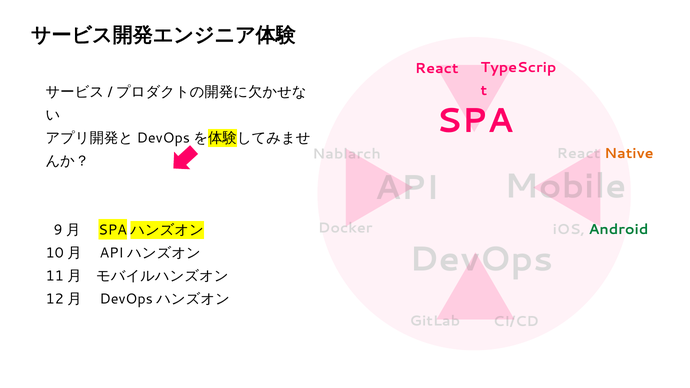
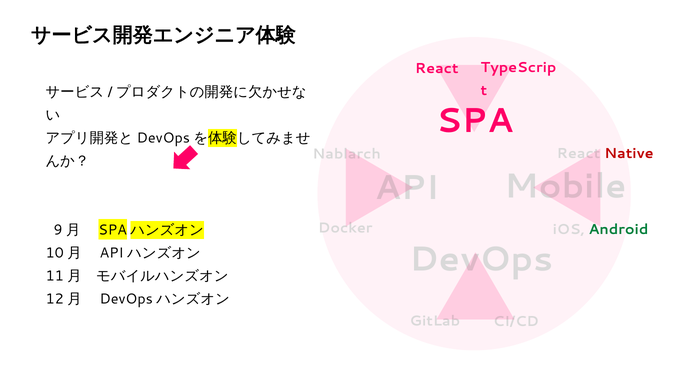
Native colour: orange -> red
